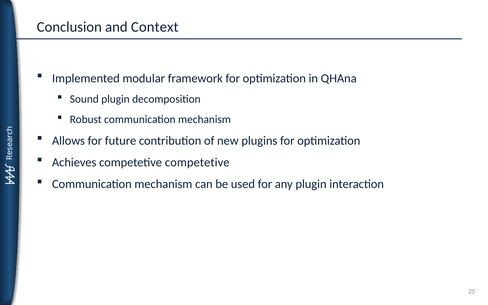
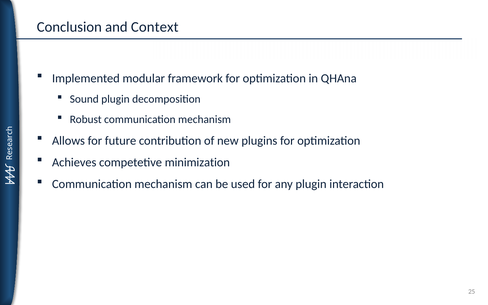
competetive competetive: competetive -> minimization
